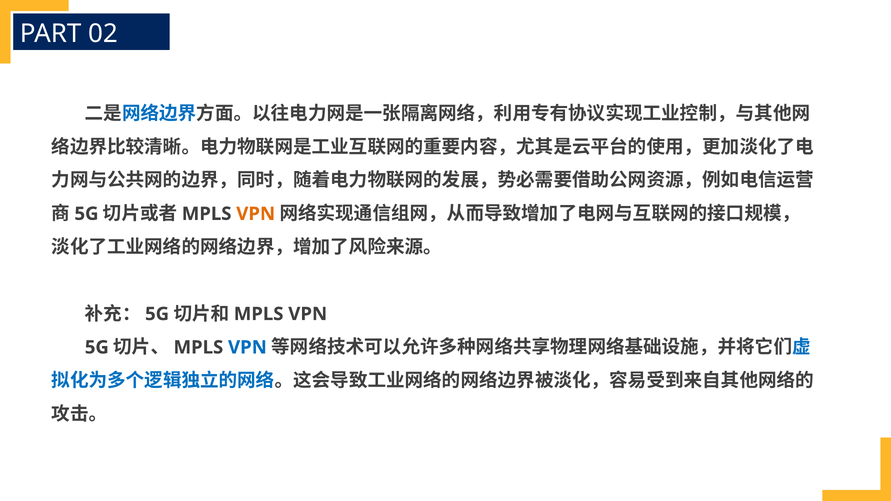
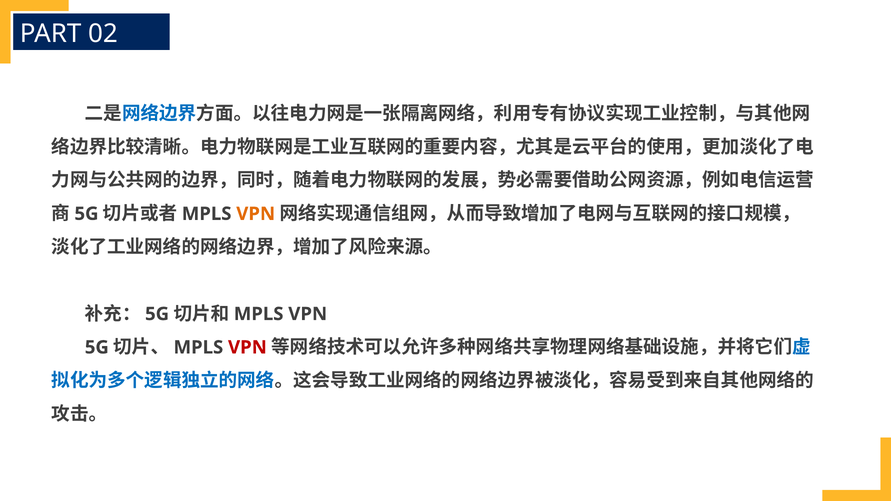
VPN at (247, 347) colour: blue -> red
